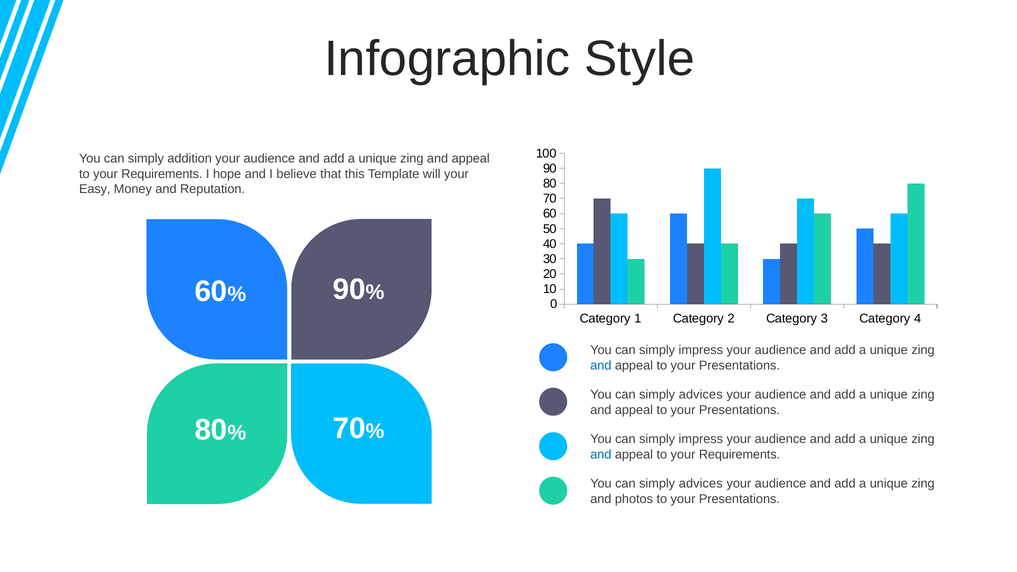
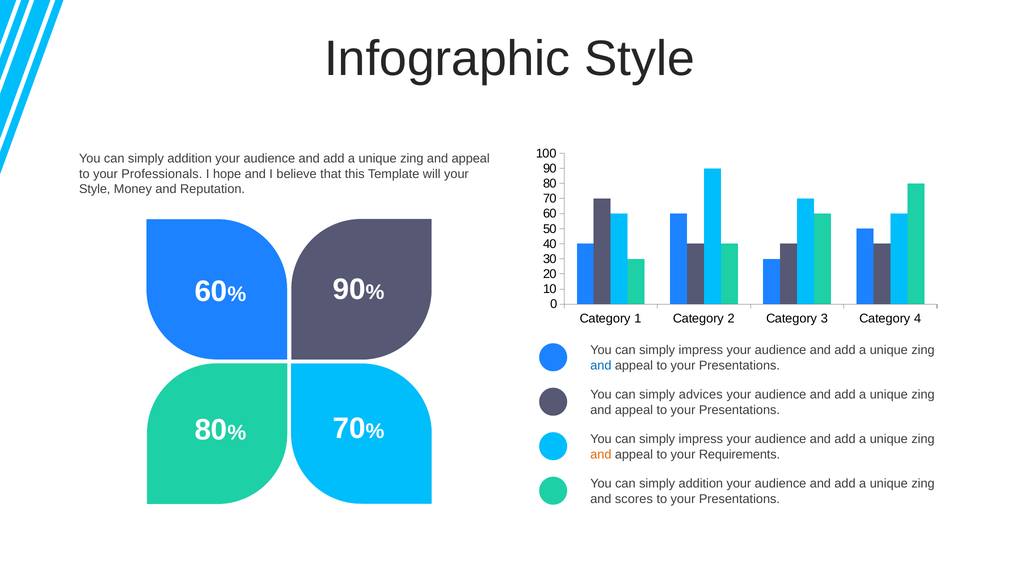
Requirements at (162, 174): Requirements -> Professionals
Easy at (95, 189): Easy -> Style
and at (601, 455) colour: blue -> orange
advices at (701, 484): advices -> addition
photos: photos -> scores
